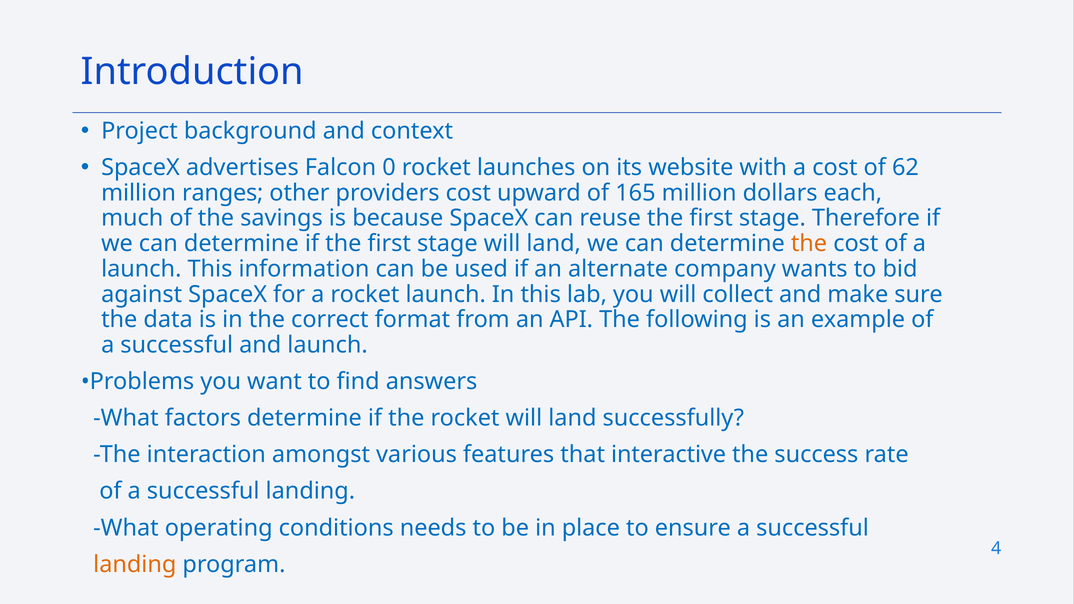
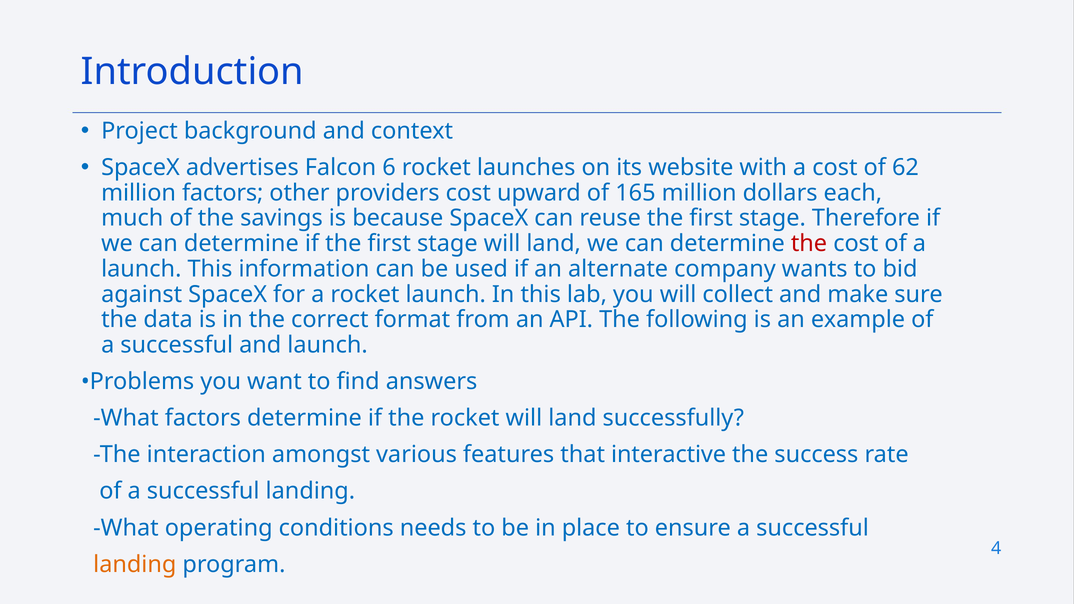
0: 0 -> 6
million ranges: ranges -> factors
the at (809, 244) colour: orange -> red
